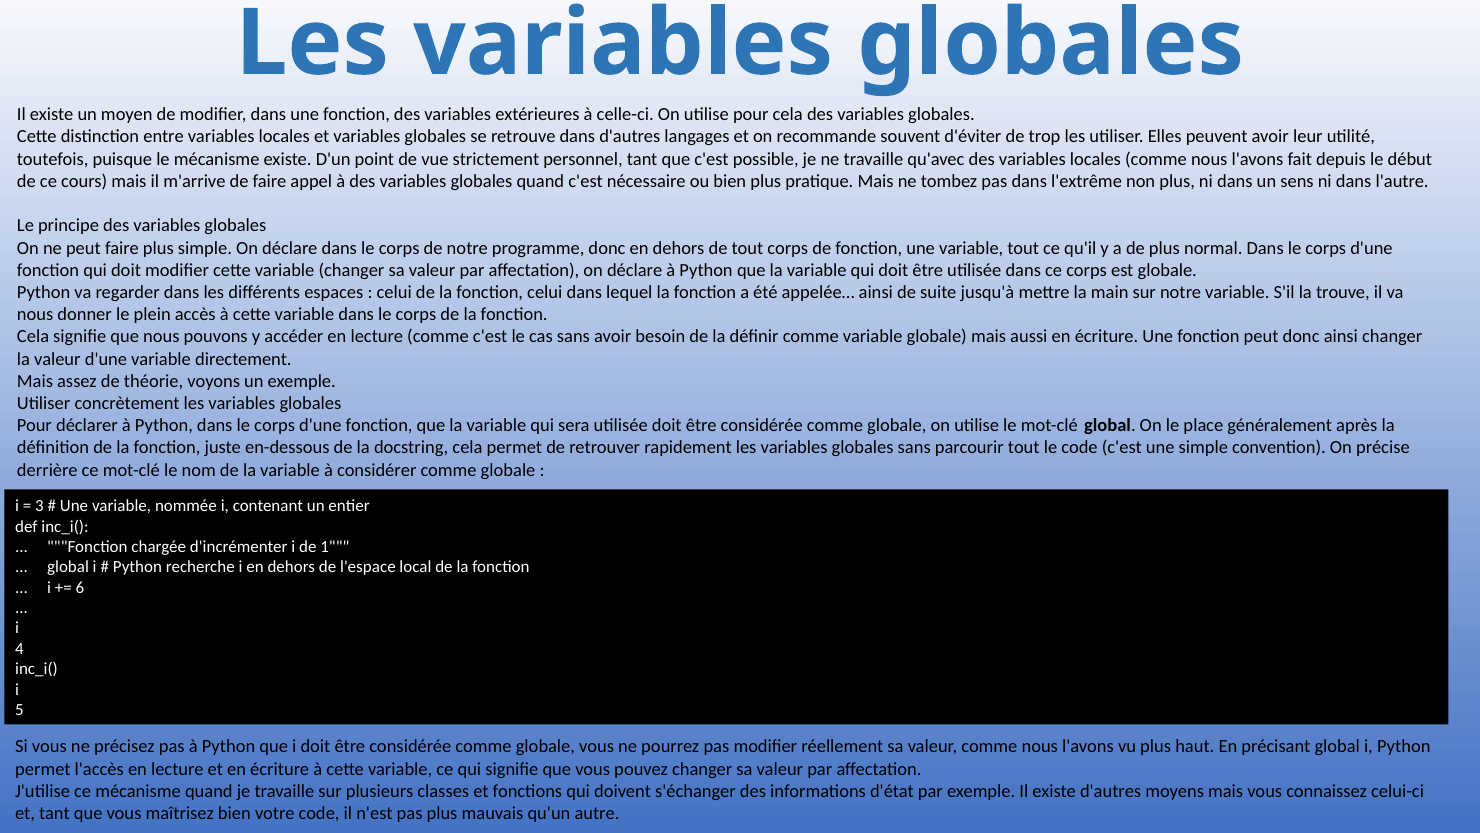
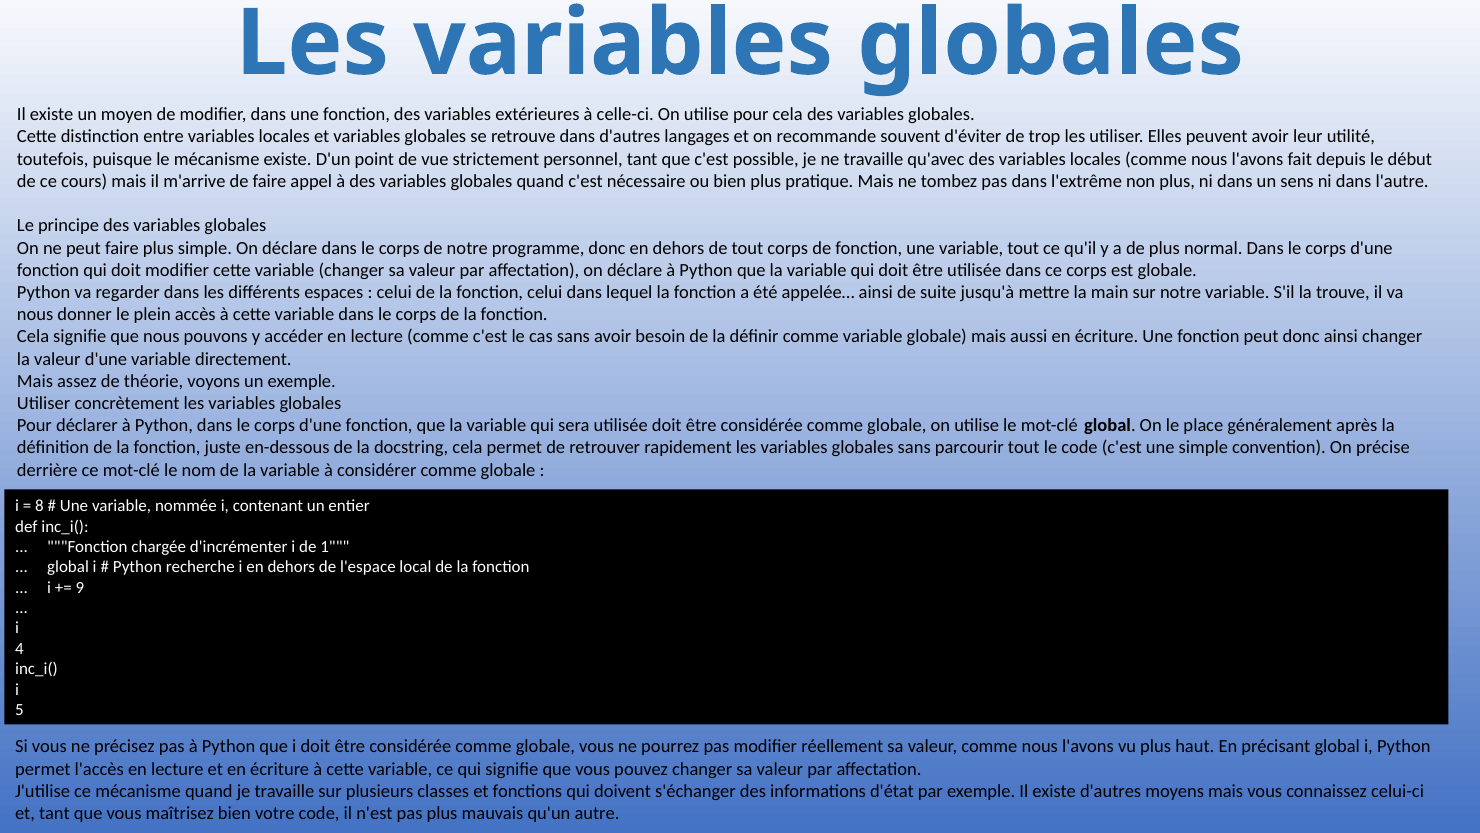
3: 3 -> 8
6: 6 -> 9
